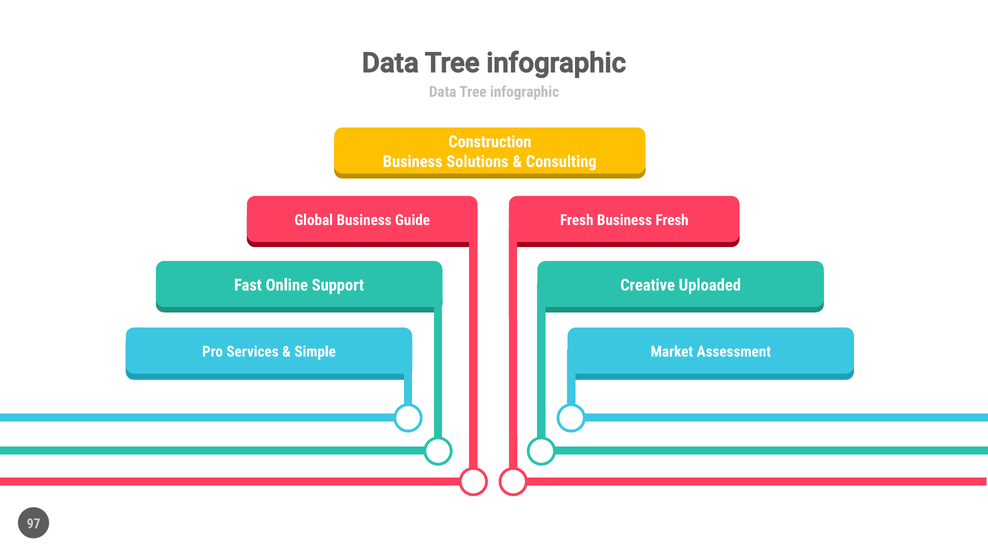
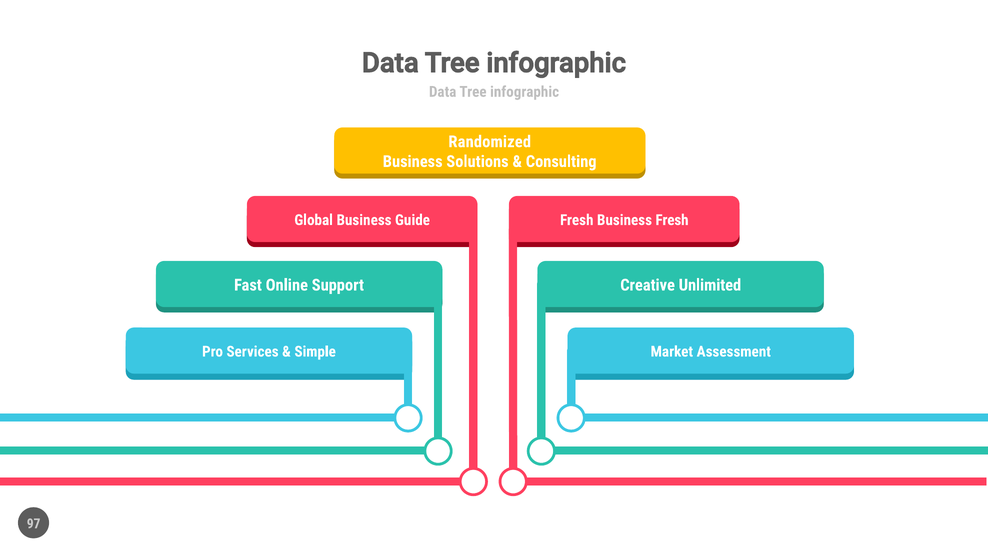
Construction: Construction -> Randomized
Uploaded: Uploaded -> Unlimited
